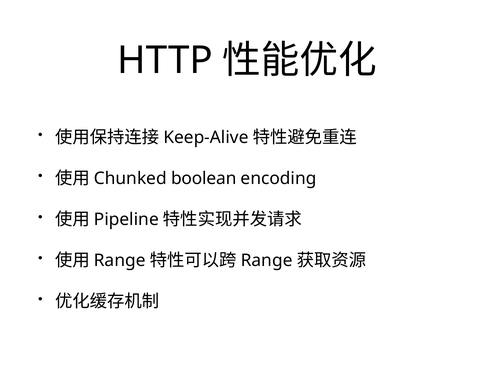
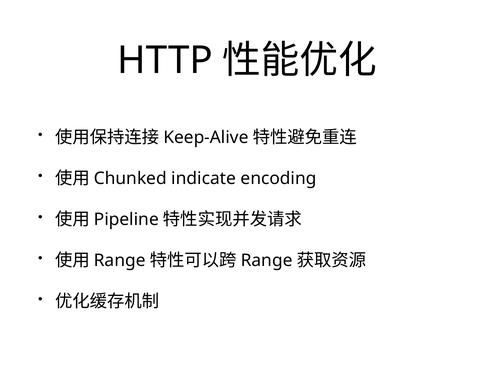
boolean: boolean -> indicate
